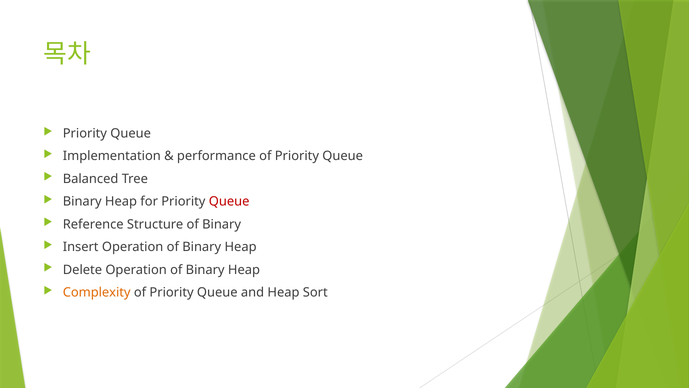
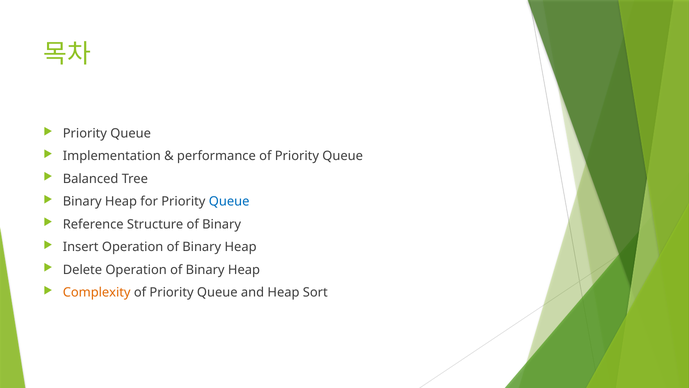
Queue at (229, 201) colour: red -> blue
